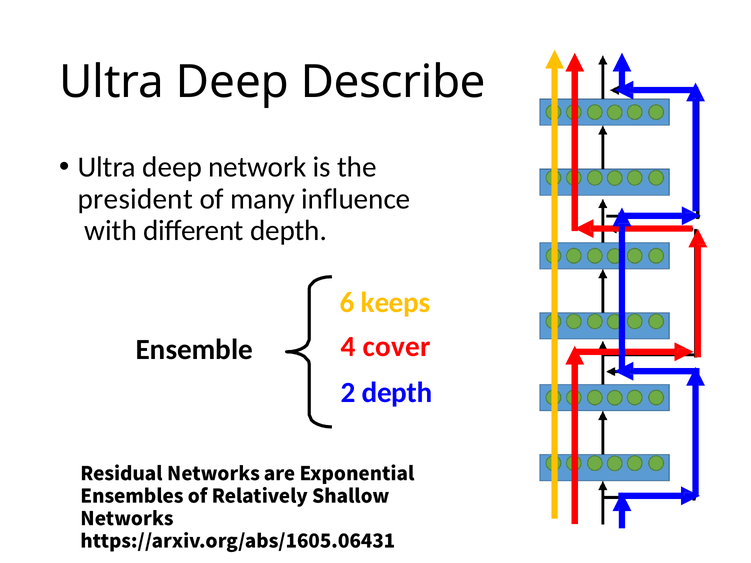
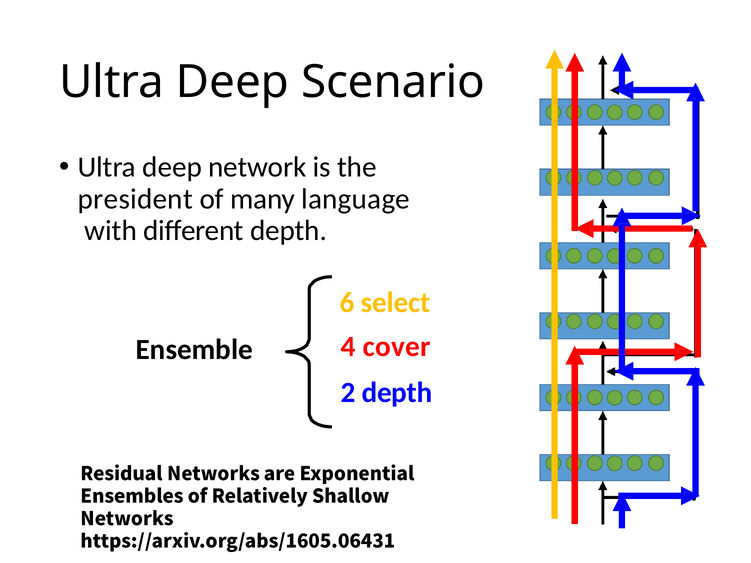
Describe: Describe -> Scenario
influence: influence -> language
keeps: keeps -> select
